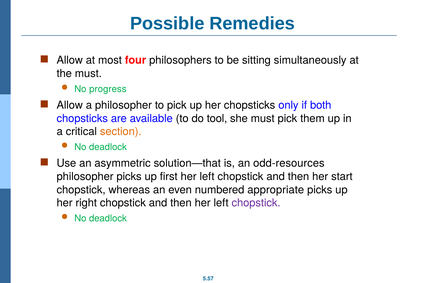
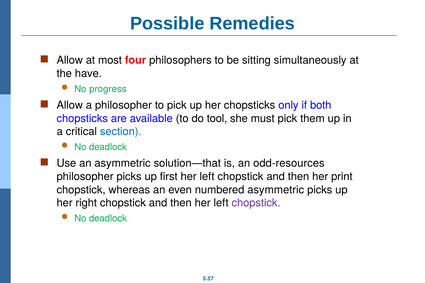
the must: must -> have
section colour: orange -> blue
start: start -> print
numbered appropriate: appropriate -> asymmetric
